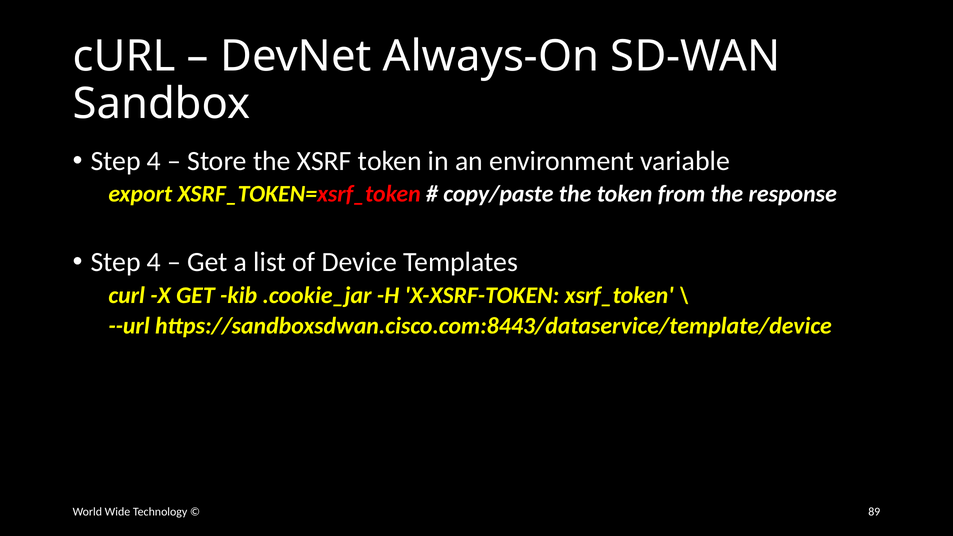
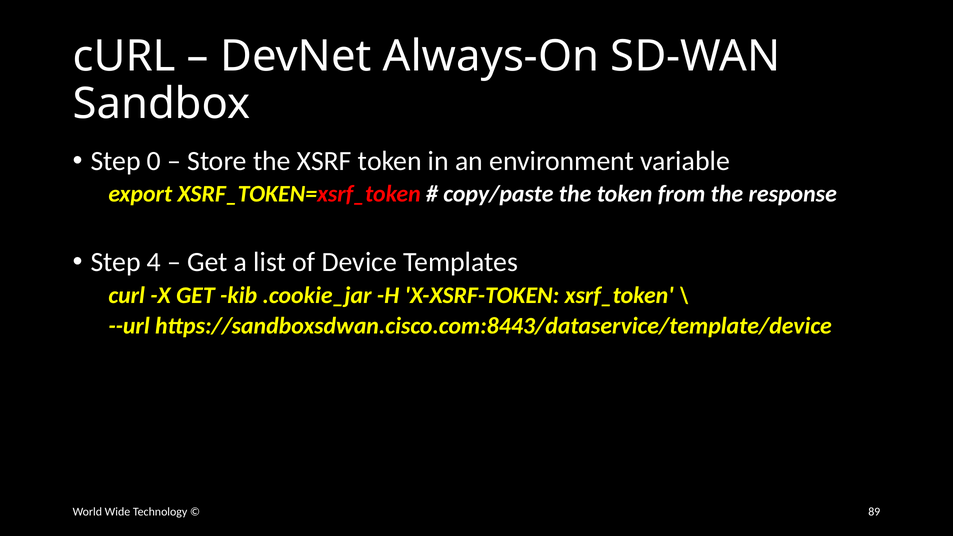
4 at (154, 161): 4 -> 0
